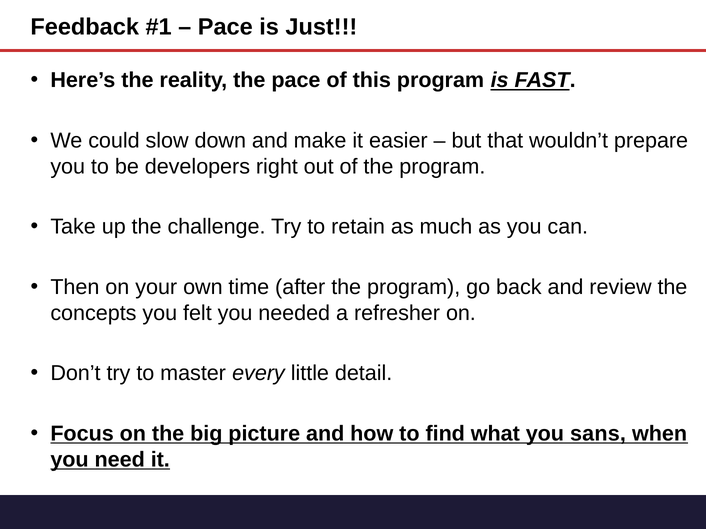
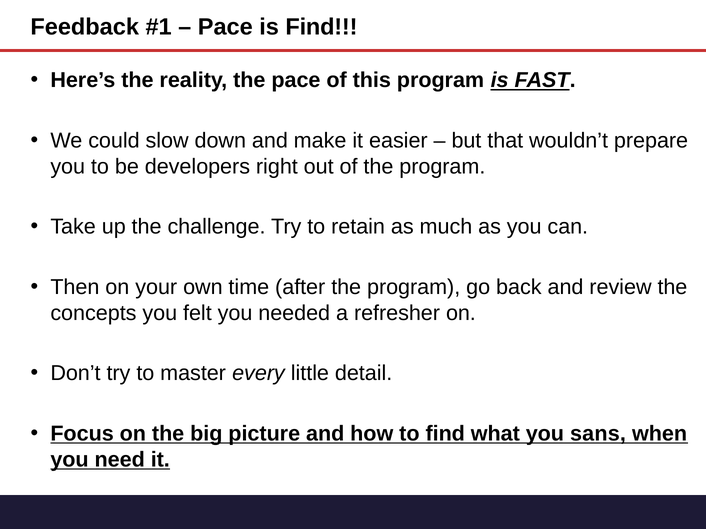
is Just: Just -> Find
